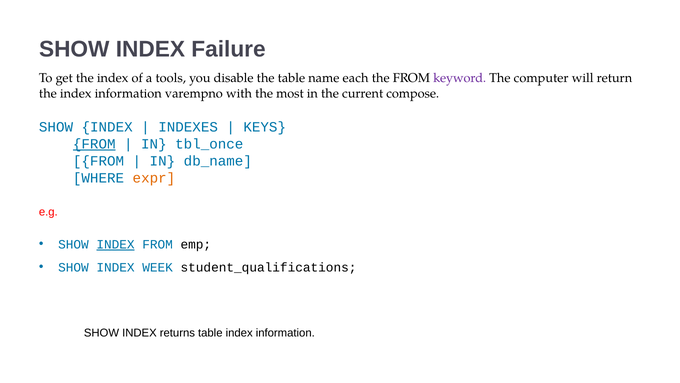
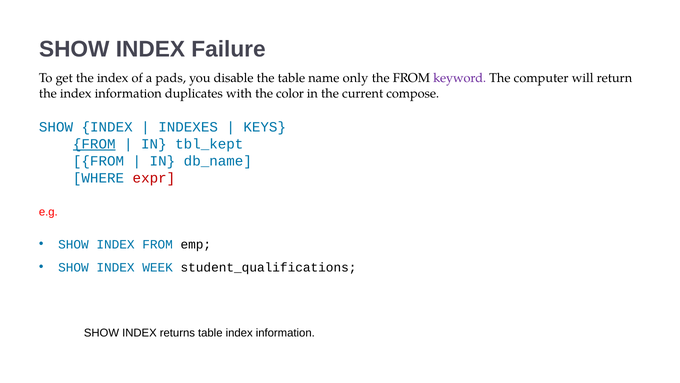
tools: tools -> pads
each: each -> only
varempno: varempno -> duplicates
most: most -> color
tbl_once: tbl_once -> tbl_kept
expr colour: orange -> red
INDEX at (116, 244) underline: present -> none
